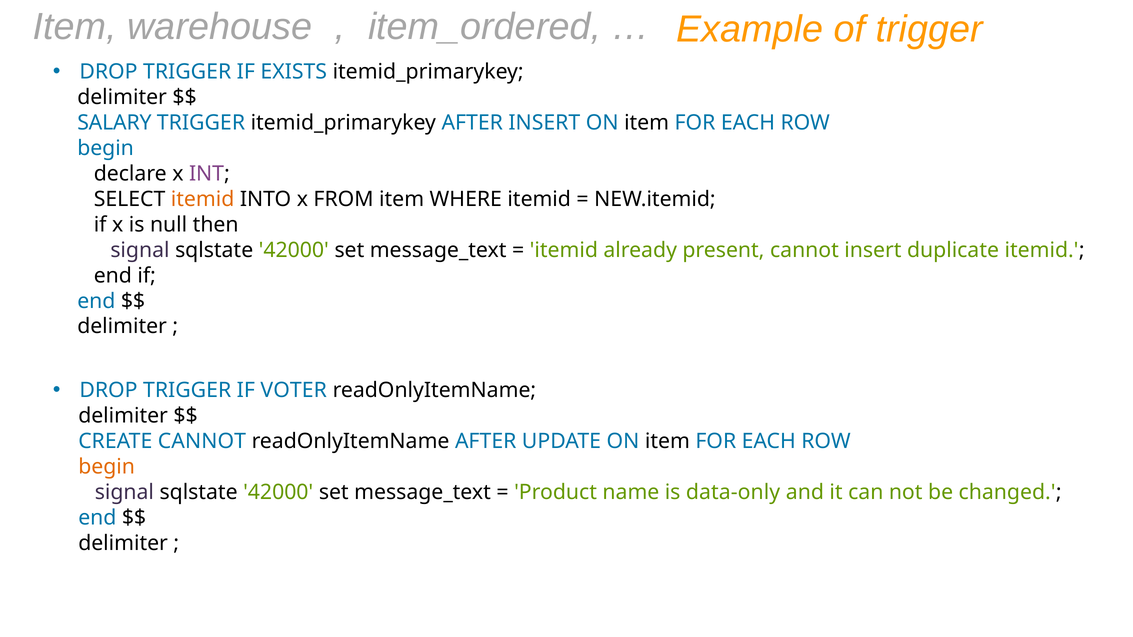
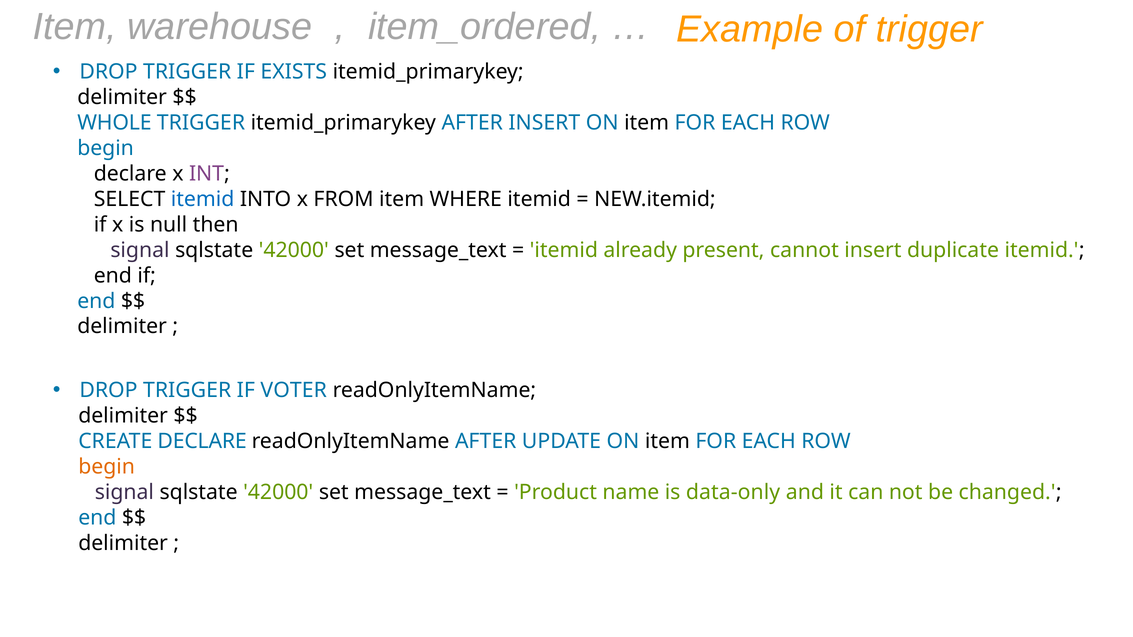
SALARY: SALARY -> WHOLE
itemid at (203, 199) colour: orange -> blue
CREATE CANNOT: CANNOT -> DECLARE
